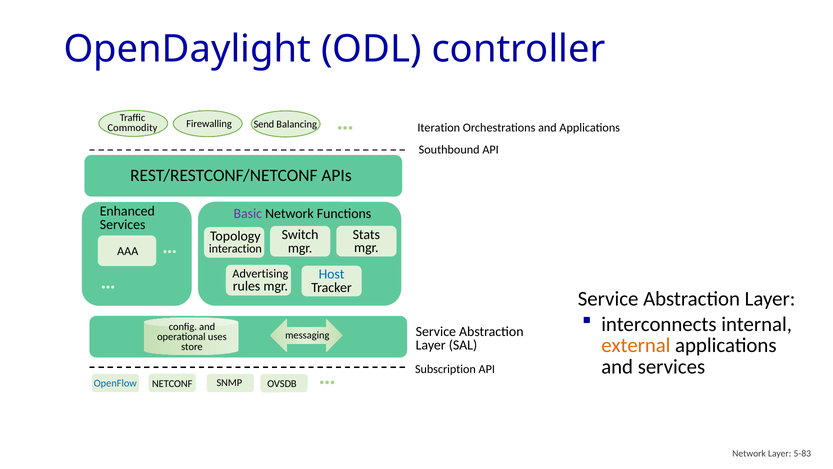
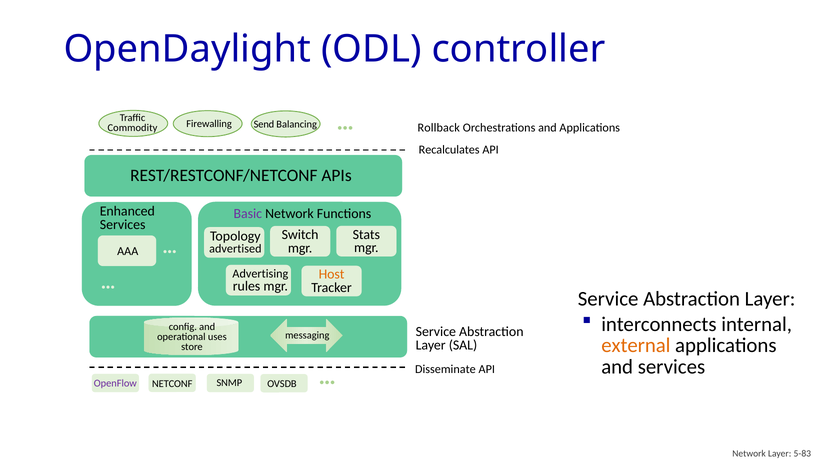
Iteration: Iteration -> Rollback
Southbound: Southbound -> Recalculates
interaction: interaction -> advertised
Host colour: blue -> orange
Subscription: Subscription -> Disseminate
OpenFlow colour: blue -> purple
